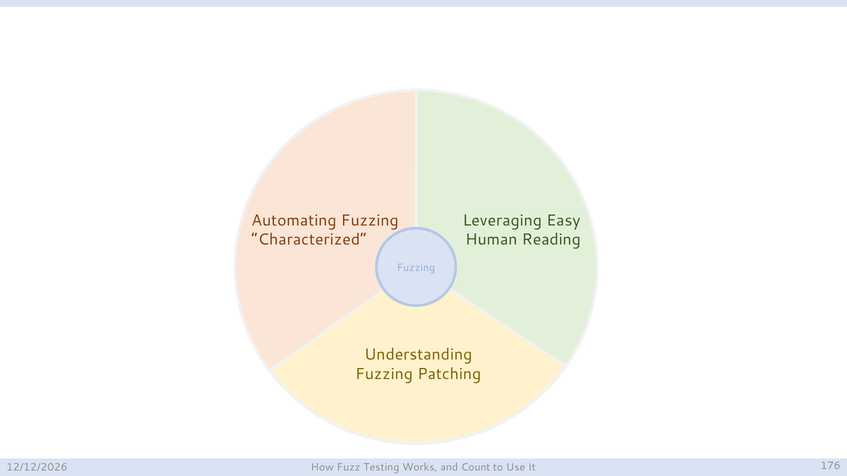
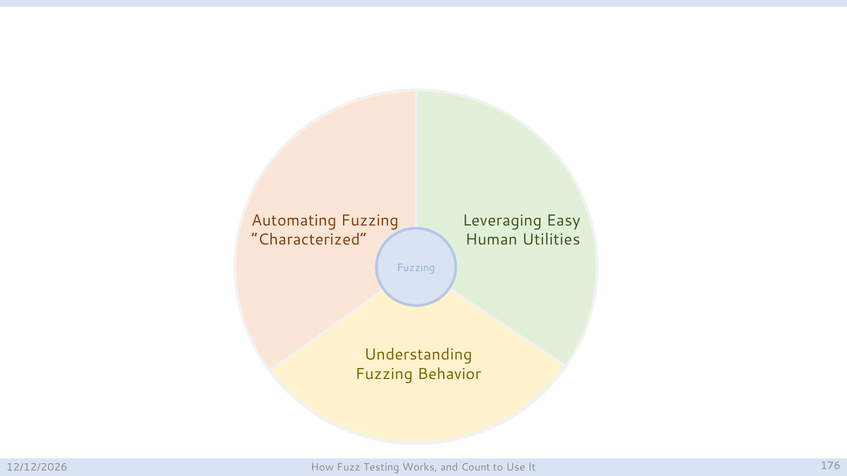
Reading: Reading -> Utilities
Patching: Patching -> Behavior
